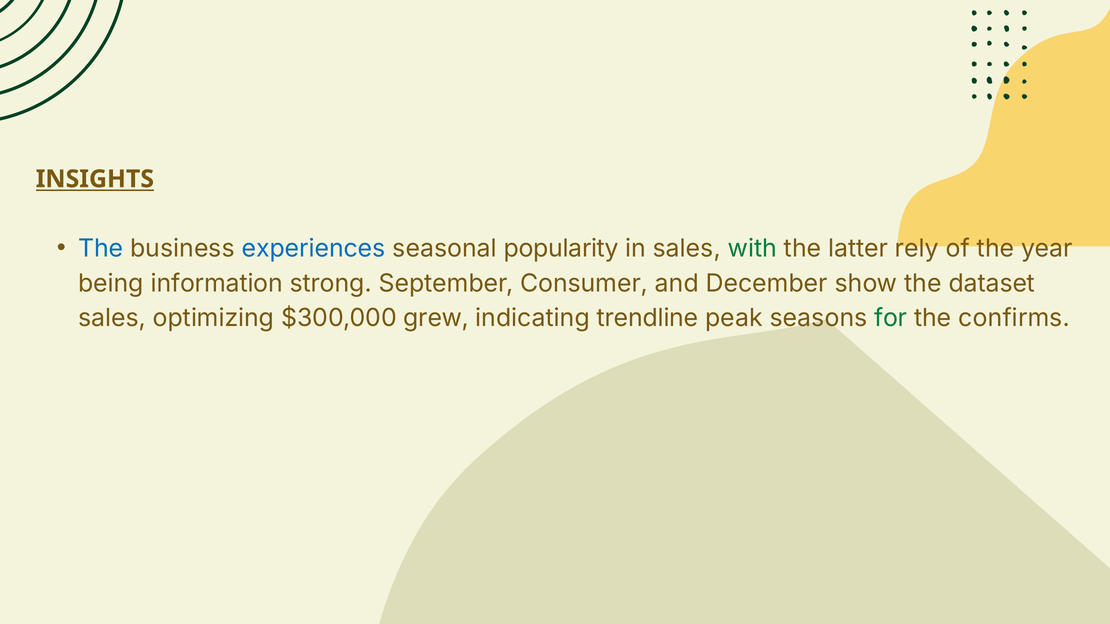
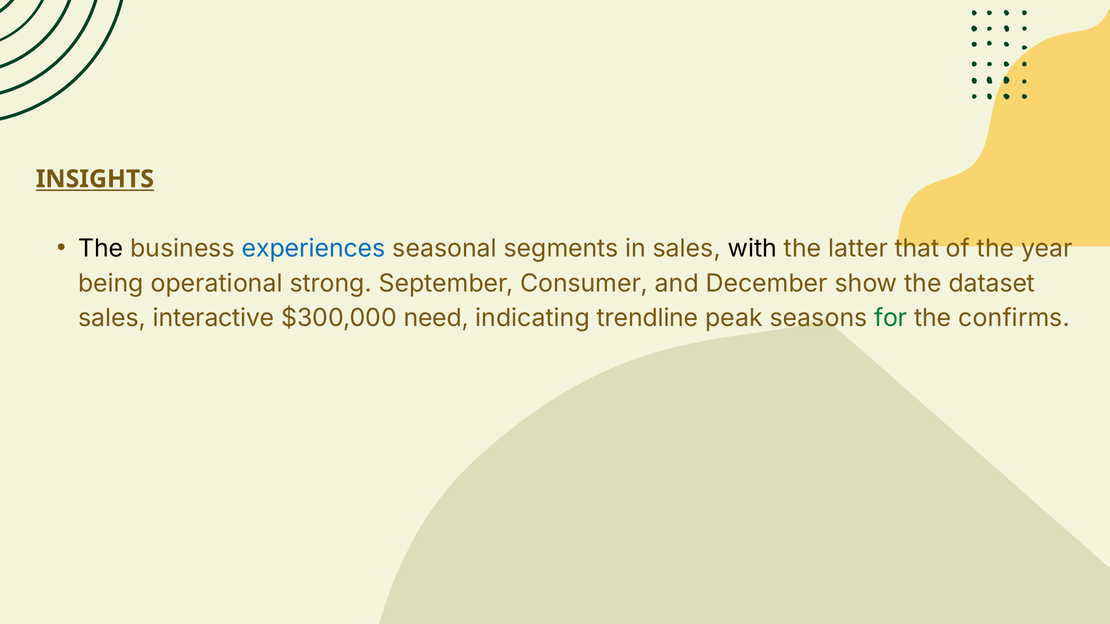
The at (101, 249) colour: blue -> black
popularity: popularity -> segments
with colour: green -> black
rely: rely -> that
information: information -> operational
optimizing: optimizing -> interactive
grew: grew -> need
